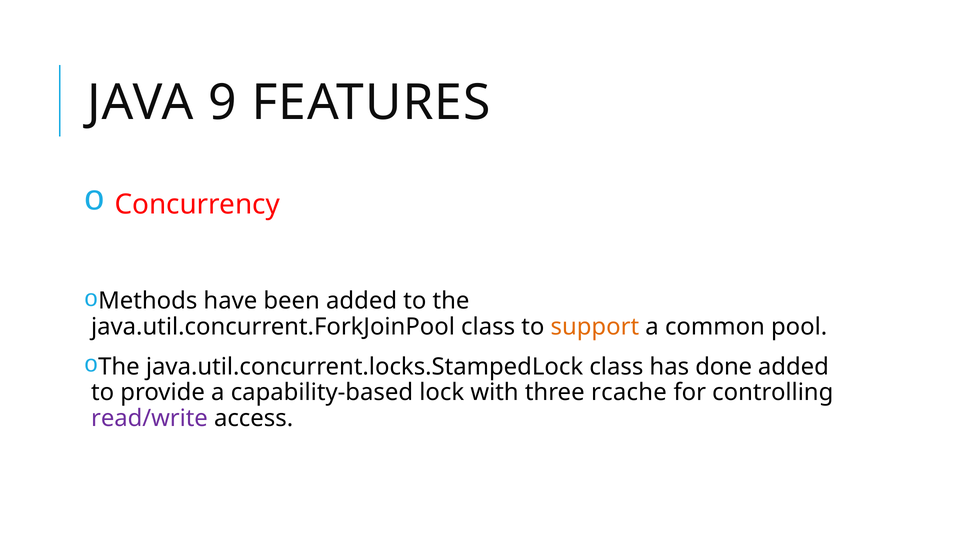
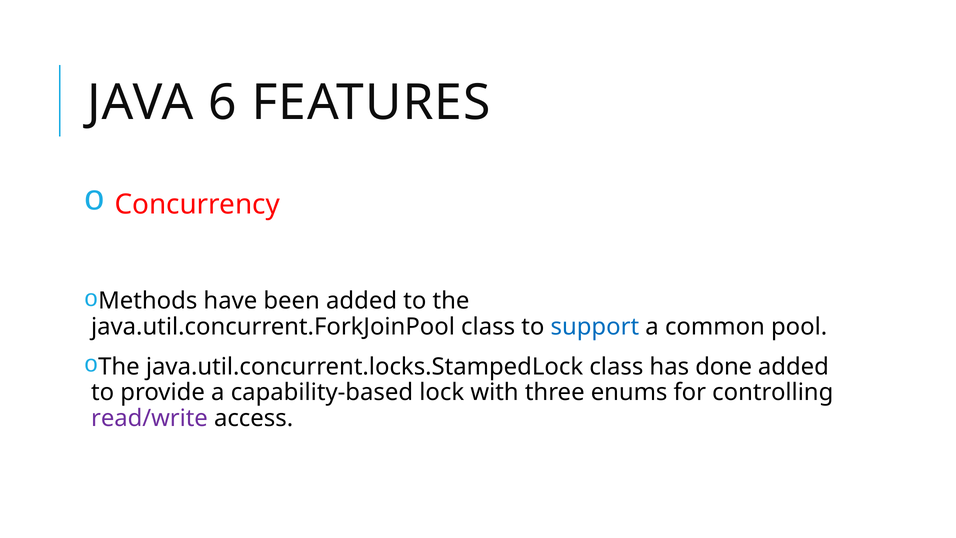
9: 9 -> 6
support colour: orange -> blue
rcache: rcache -> enums
